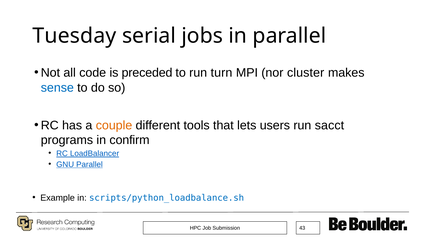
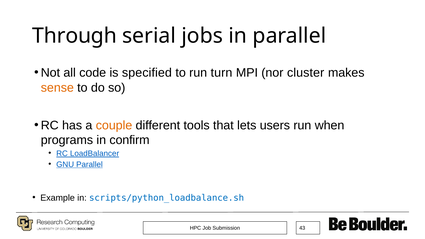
Tuesday: Tuesday -> Through
preceded: preceded -> specified
sense colour: blue -> orange
sacct: sacct -> when
